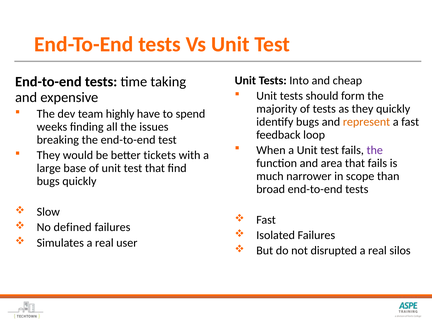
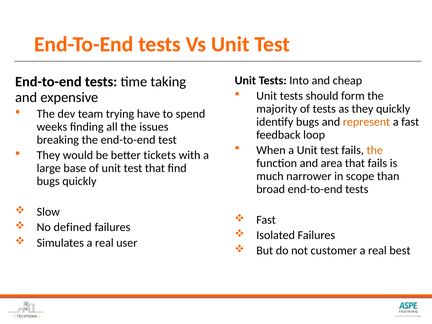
highly: highly -> trying
the at (375, 150) colour: purple -> orange
disrupted: disrupted -> customer
silos: silos -> best
